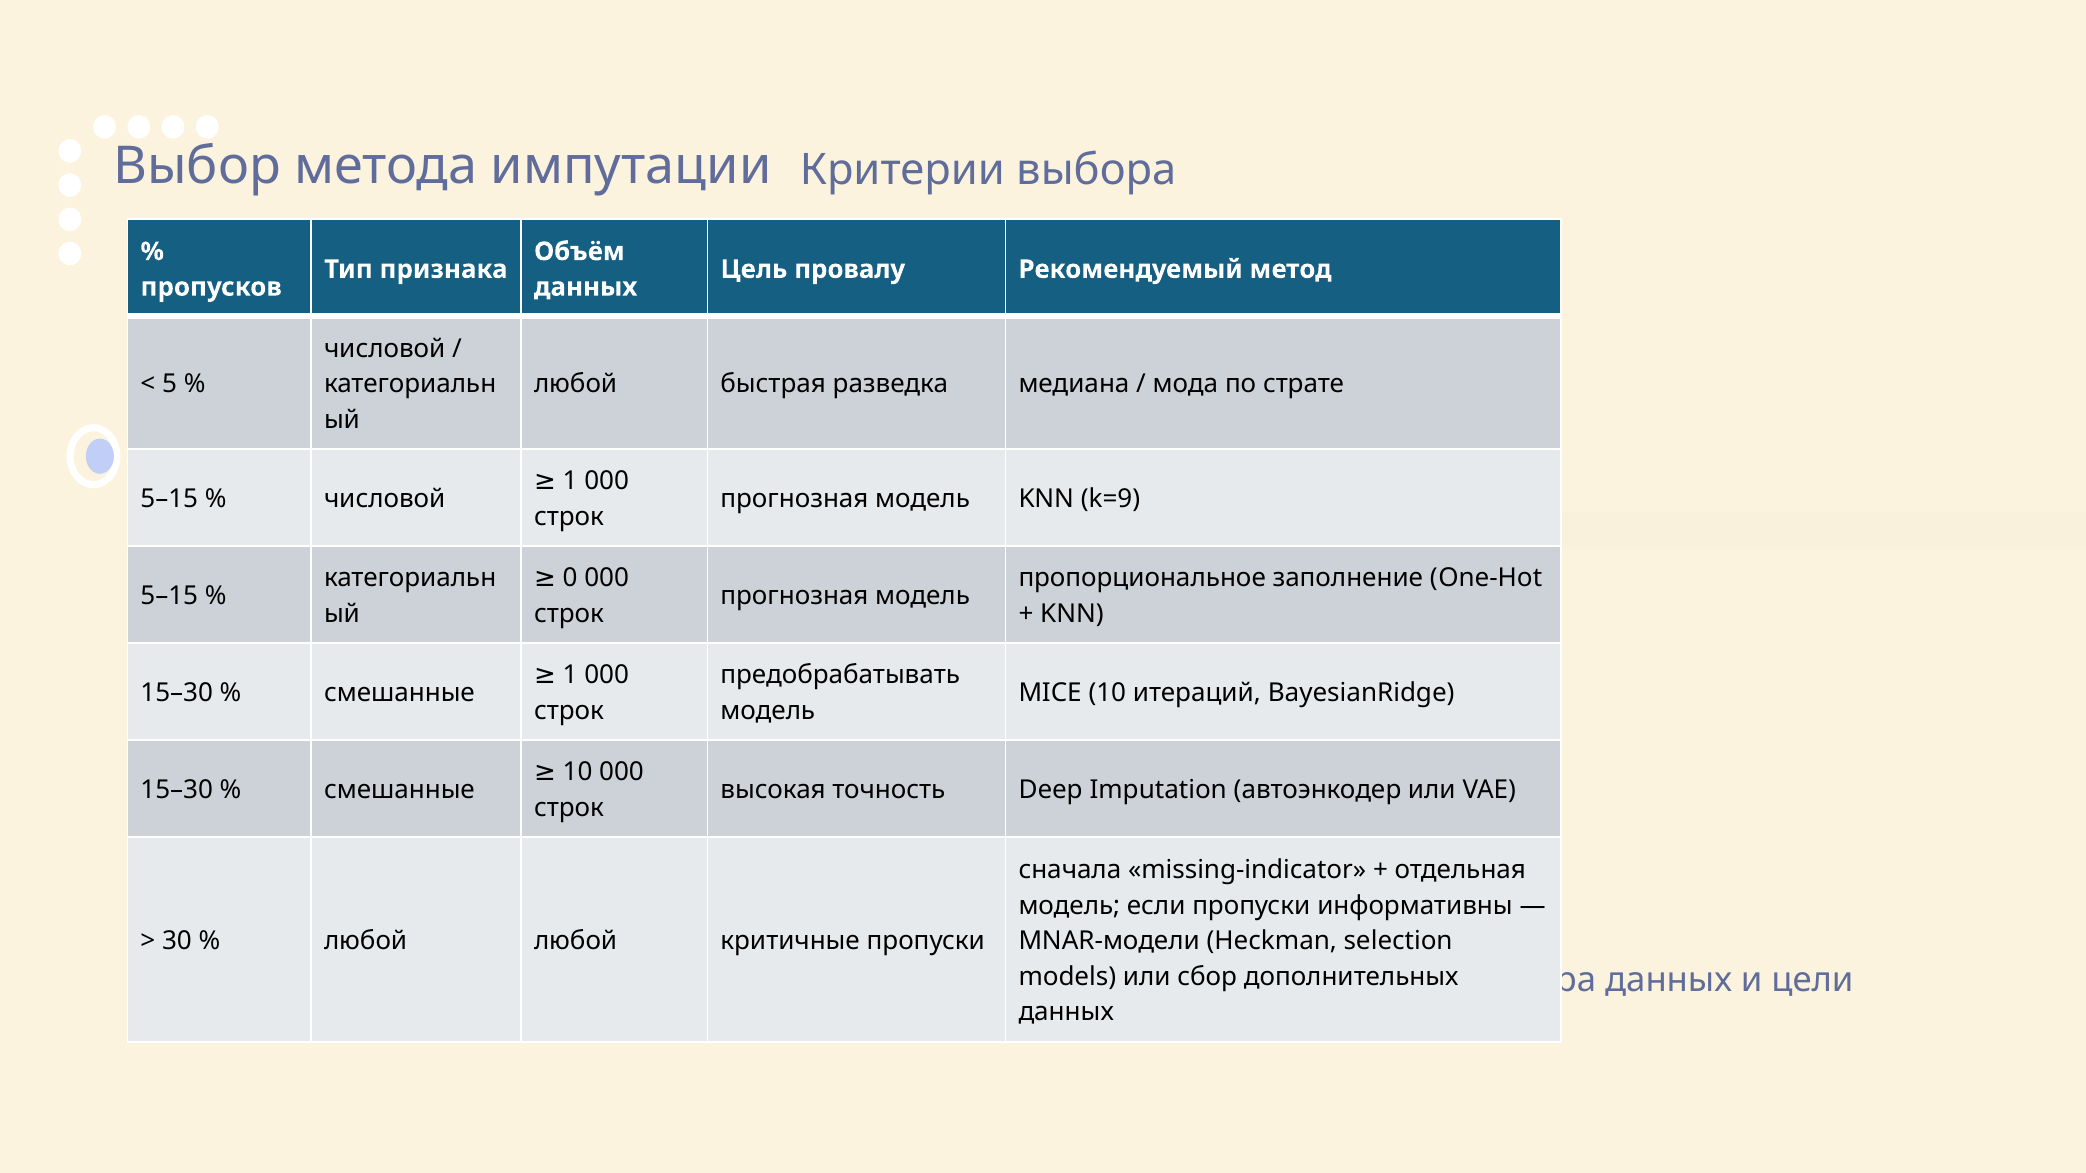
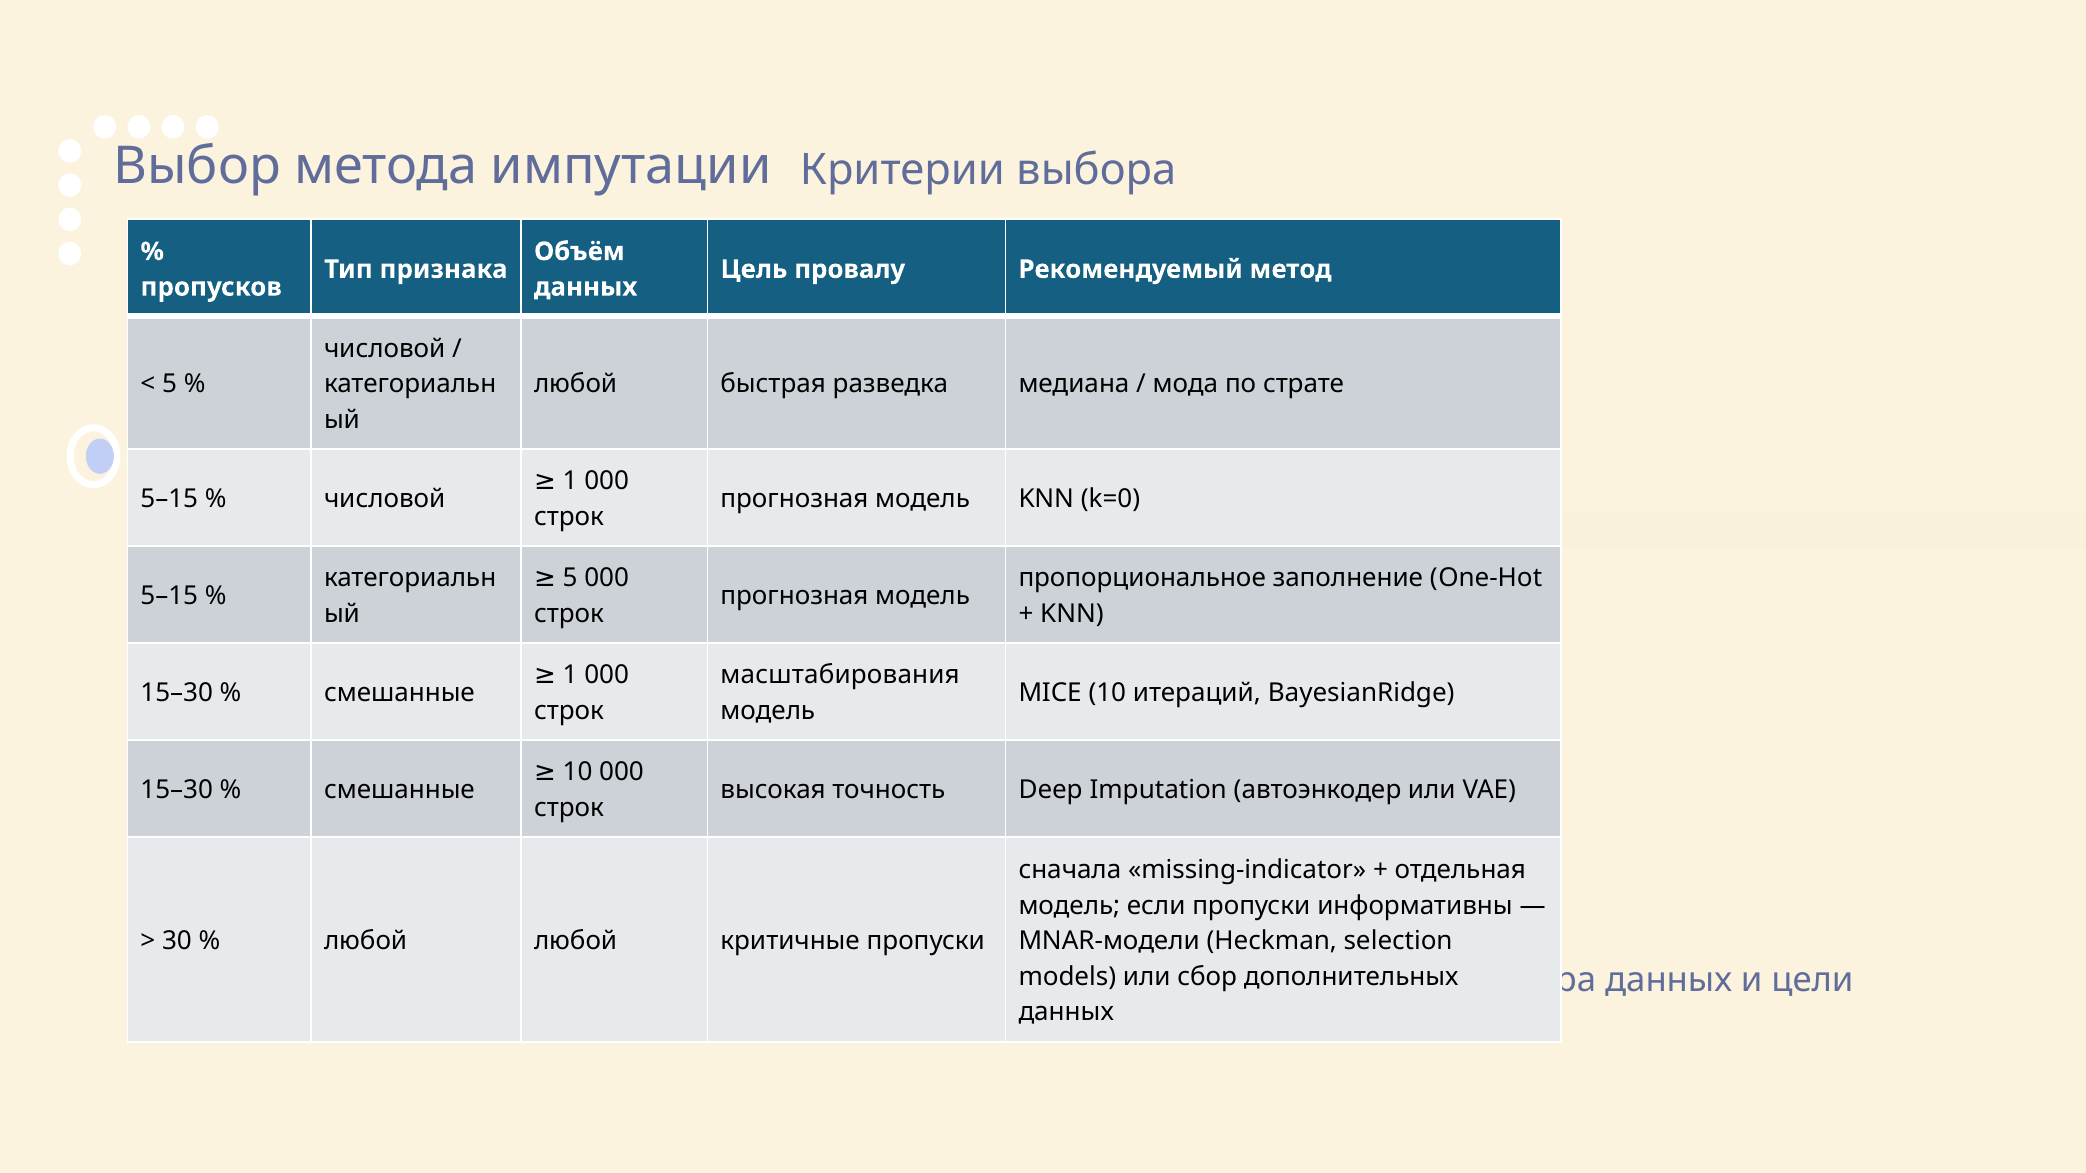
k=9: k=9 -> k=0
0 at (570, 578): 0 -> 5
предобрабатывать: предобрабатывать -> масштабирования
